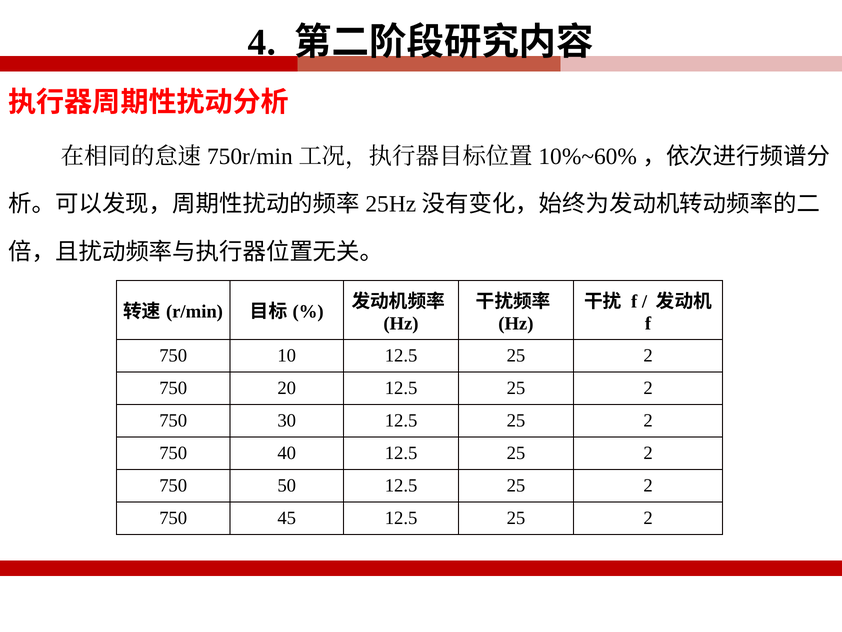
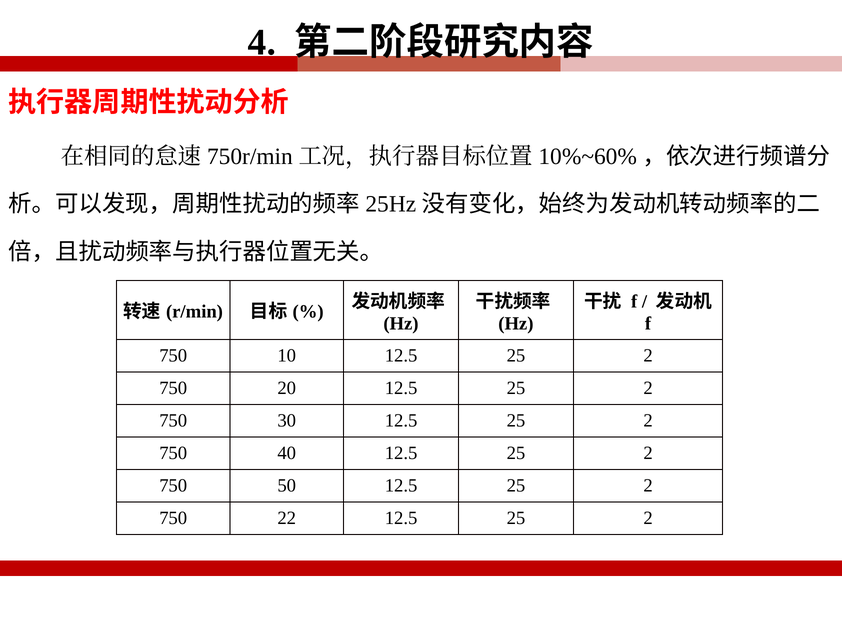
45: 45 -> 22
